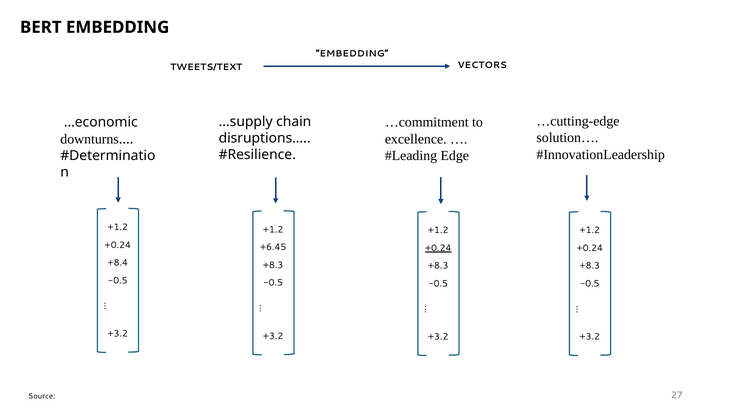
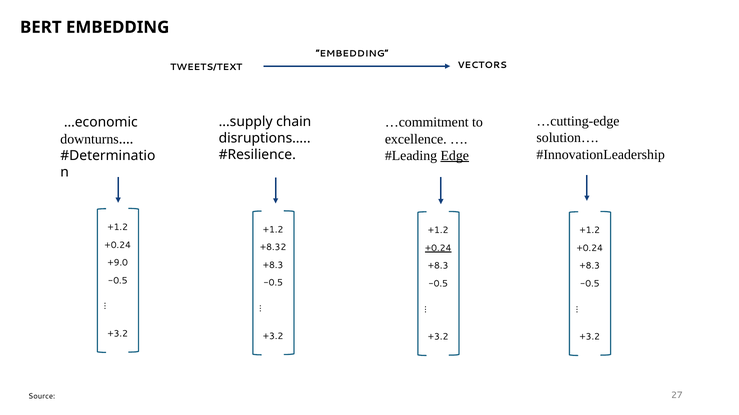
Edge underline: none -> present
+6.45: +6.45 -> +8.32
+8.4: +8.4 -> +9.0
